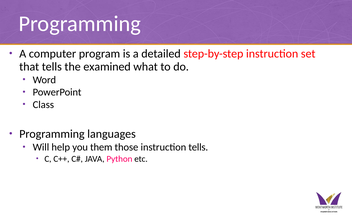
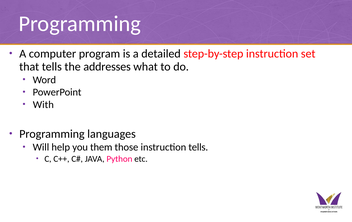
examined: examined -> addresses
Class: Class -> With
